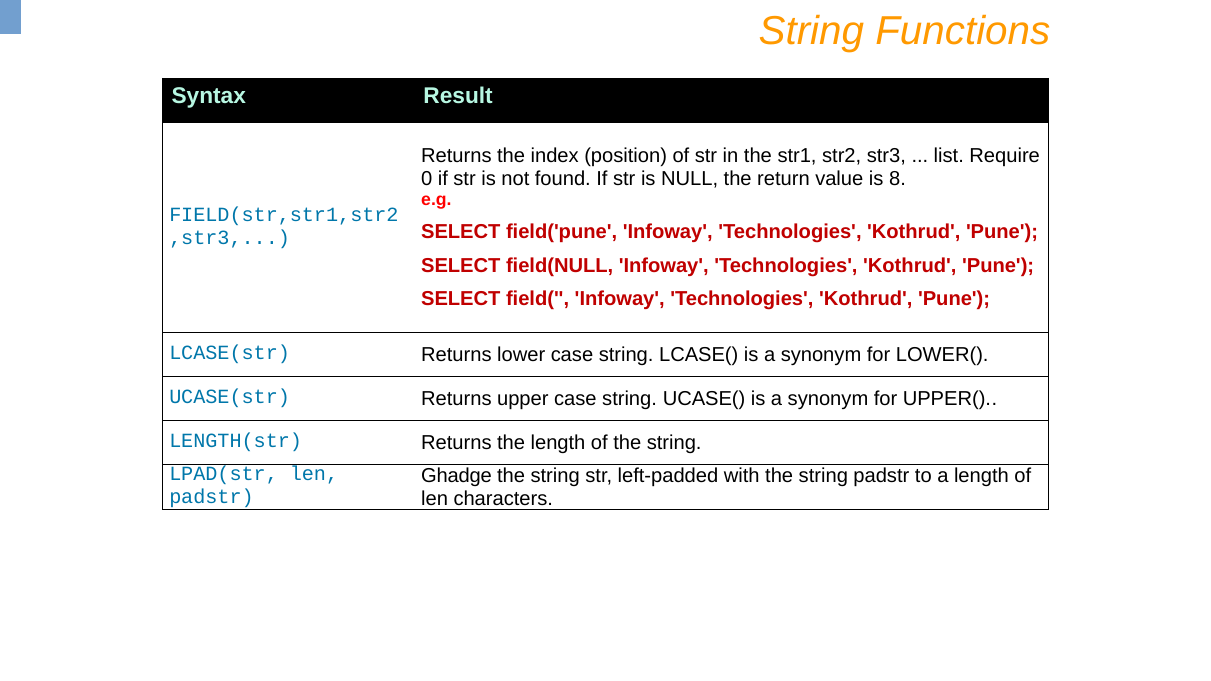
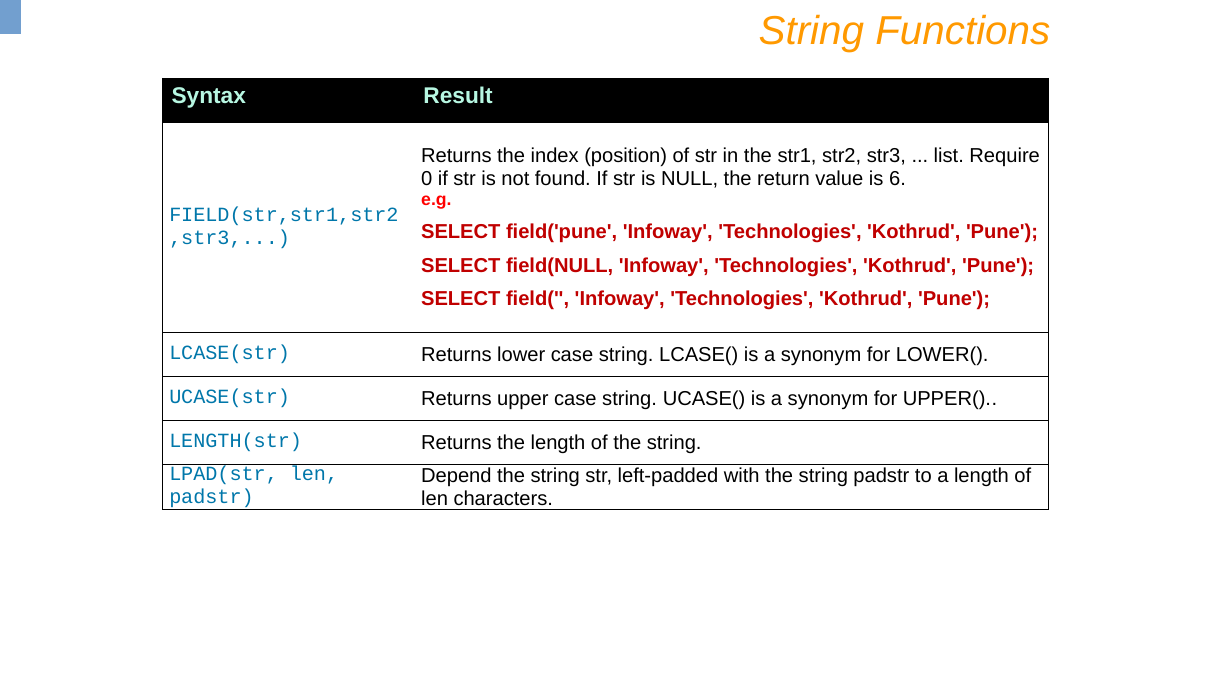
8: 8 -> 6
Ghadge: Ghadge -> Depend
